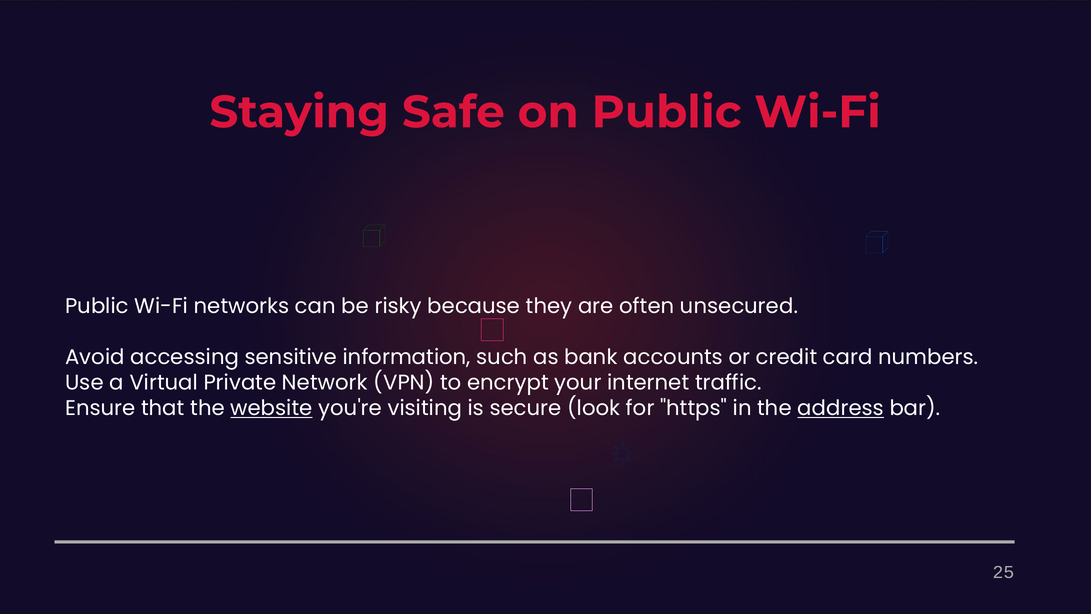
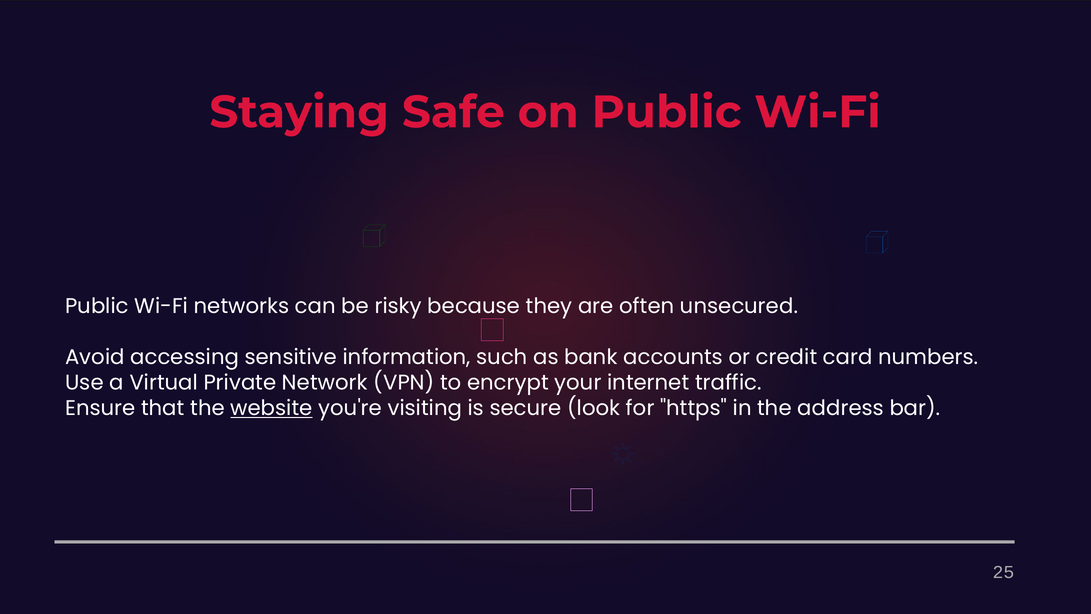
address underline: present -> none
